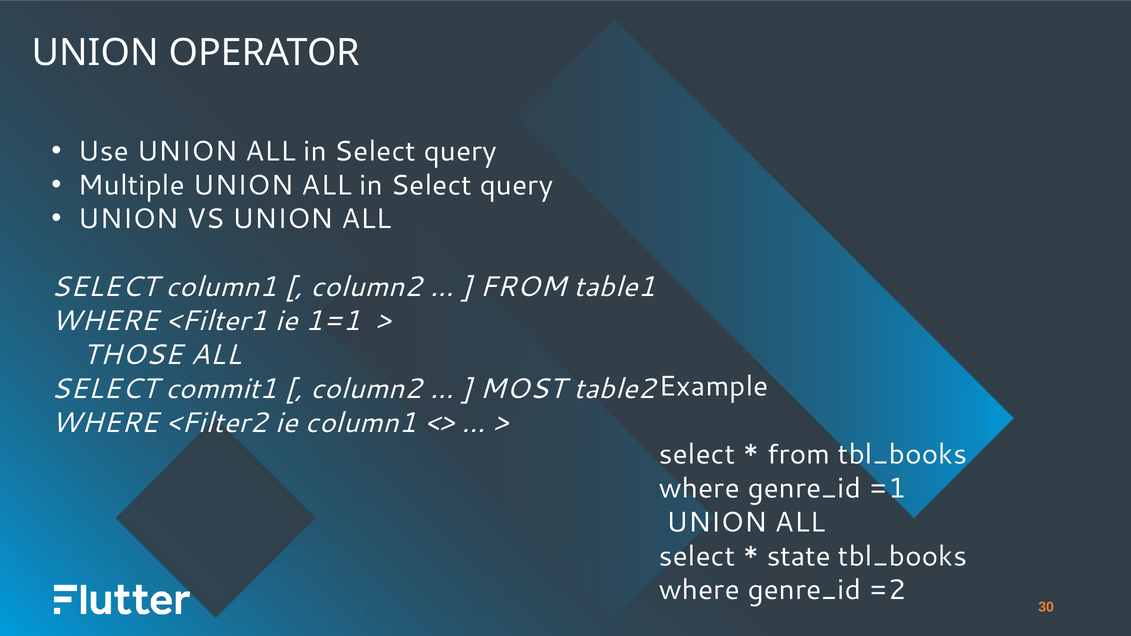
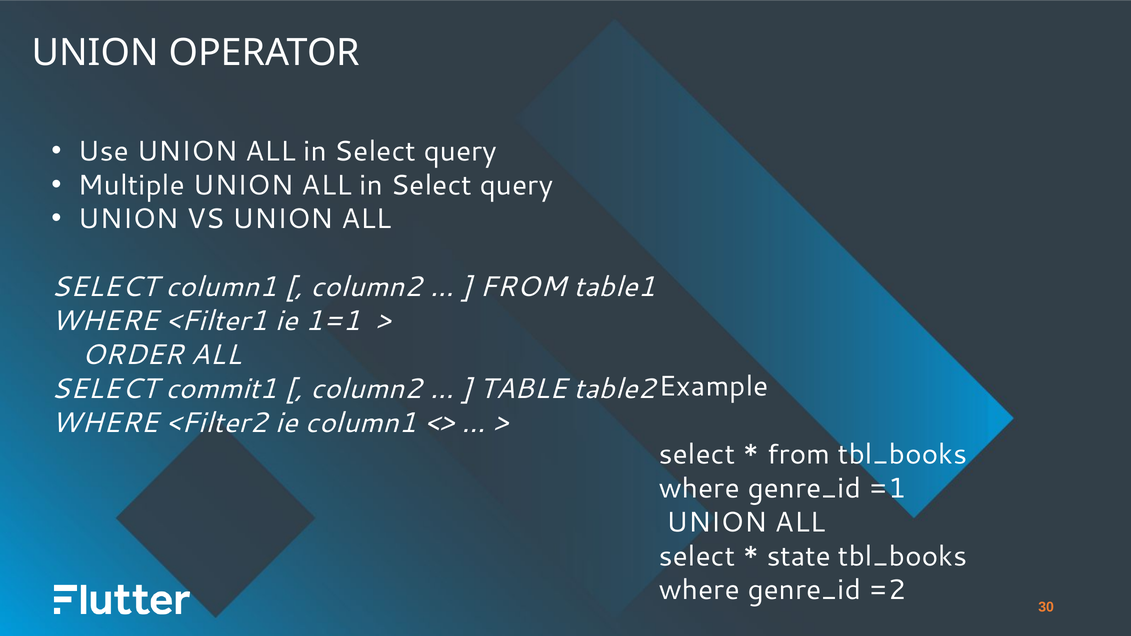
THOSE at (133, 355): THOSE -> ORDER
MOST: MOST -> TABLE
